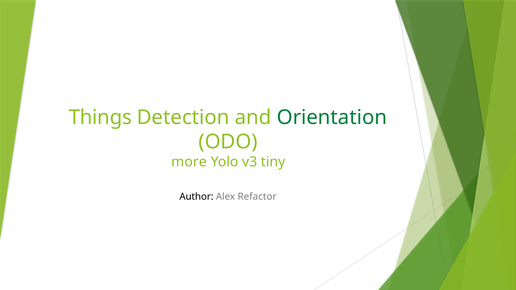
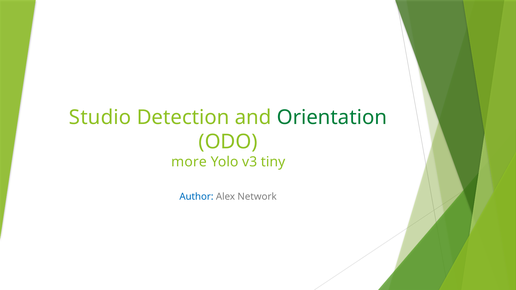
Things: Things -> Studio
Author colour: black -> blue
Refactor: Refactor -> Network
